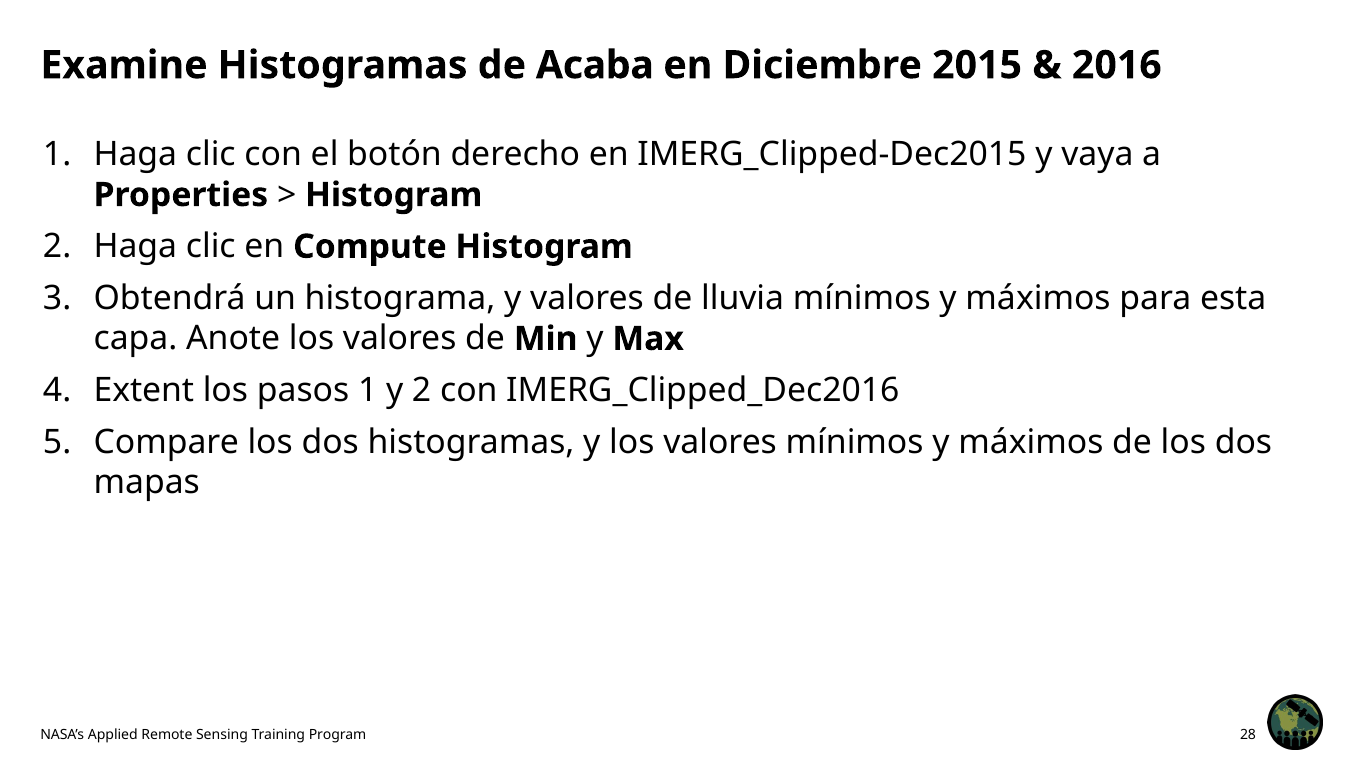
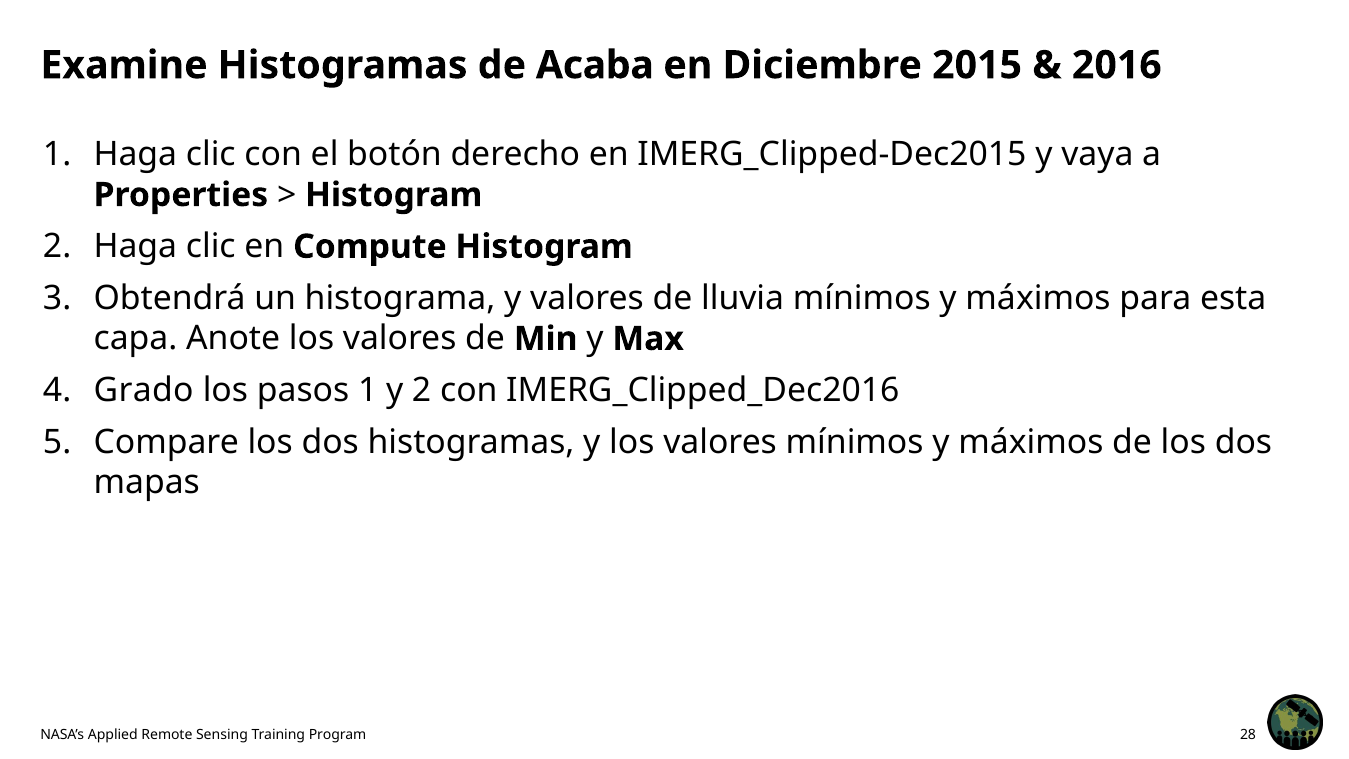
Extent: Extent -> Grado
